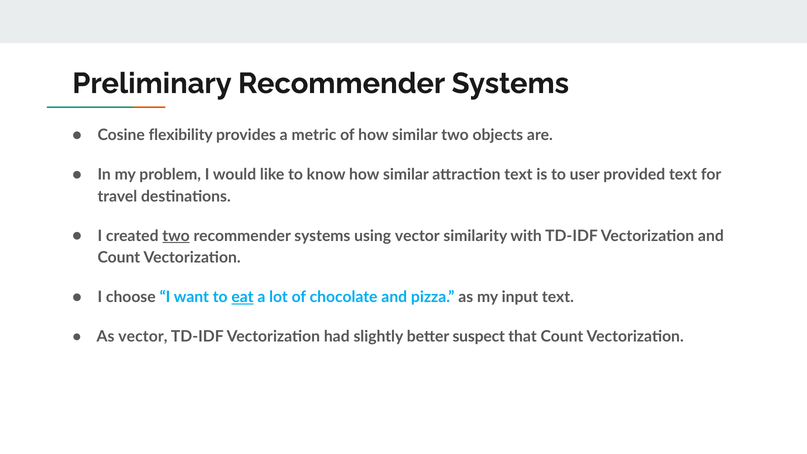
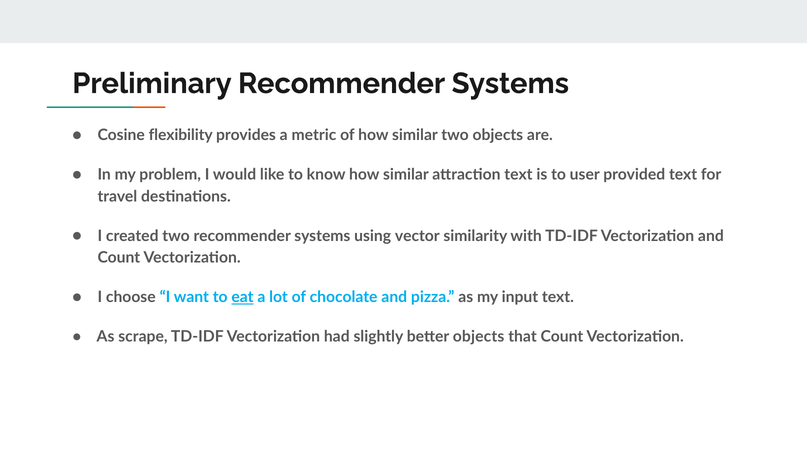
two at (176, 236) underline: present -> none
As vector: vector -> scrape
better suspect: suspect -> objects
